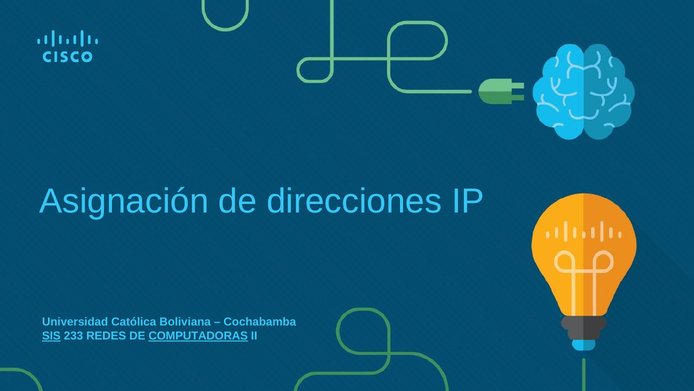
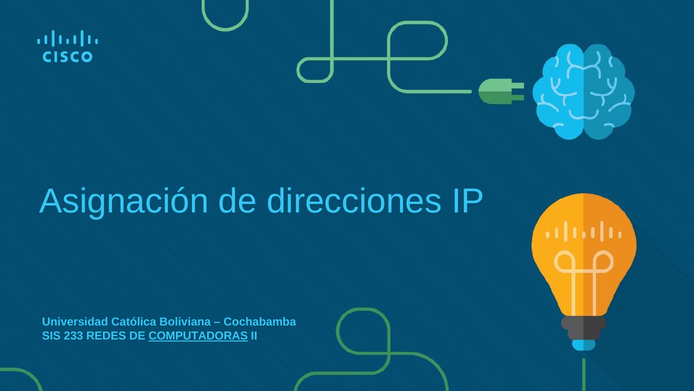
SIS underline: present -> none
